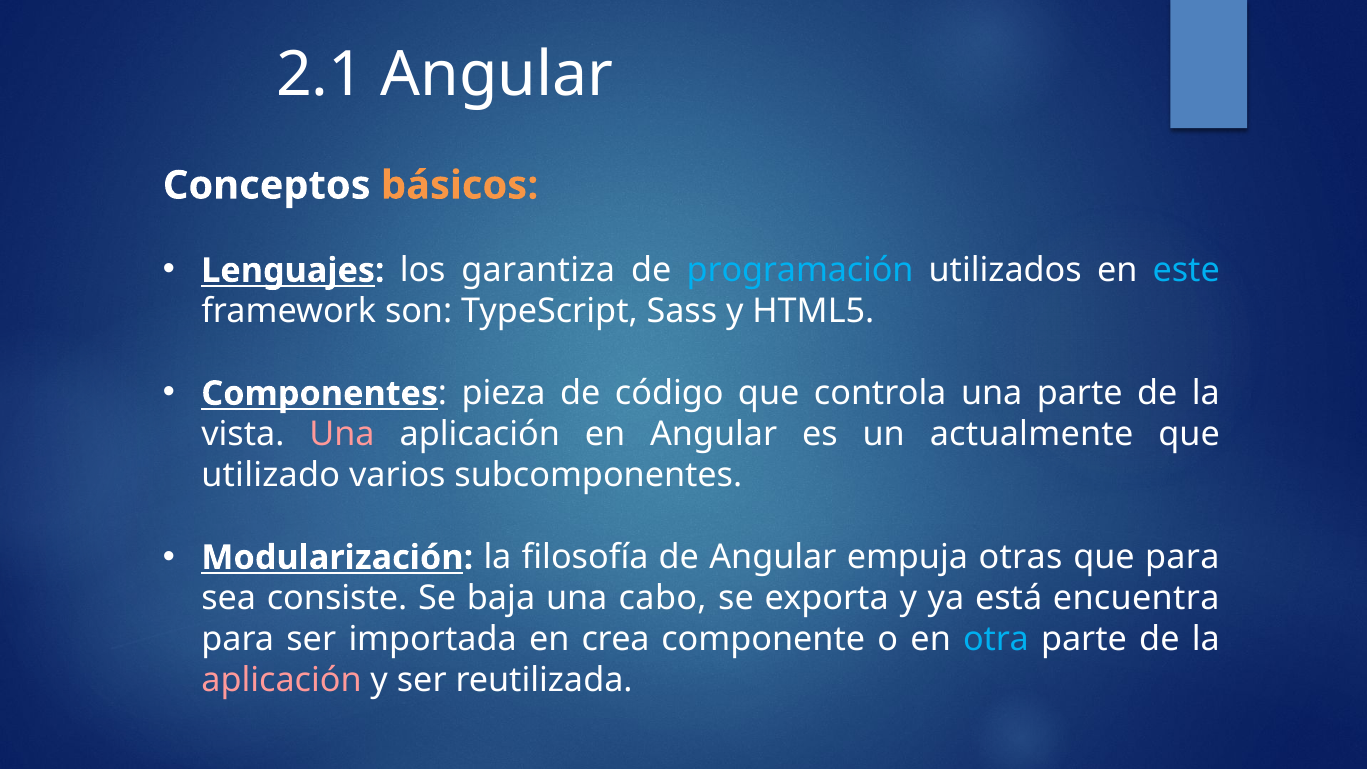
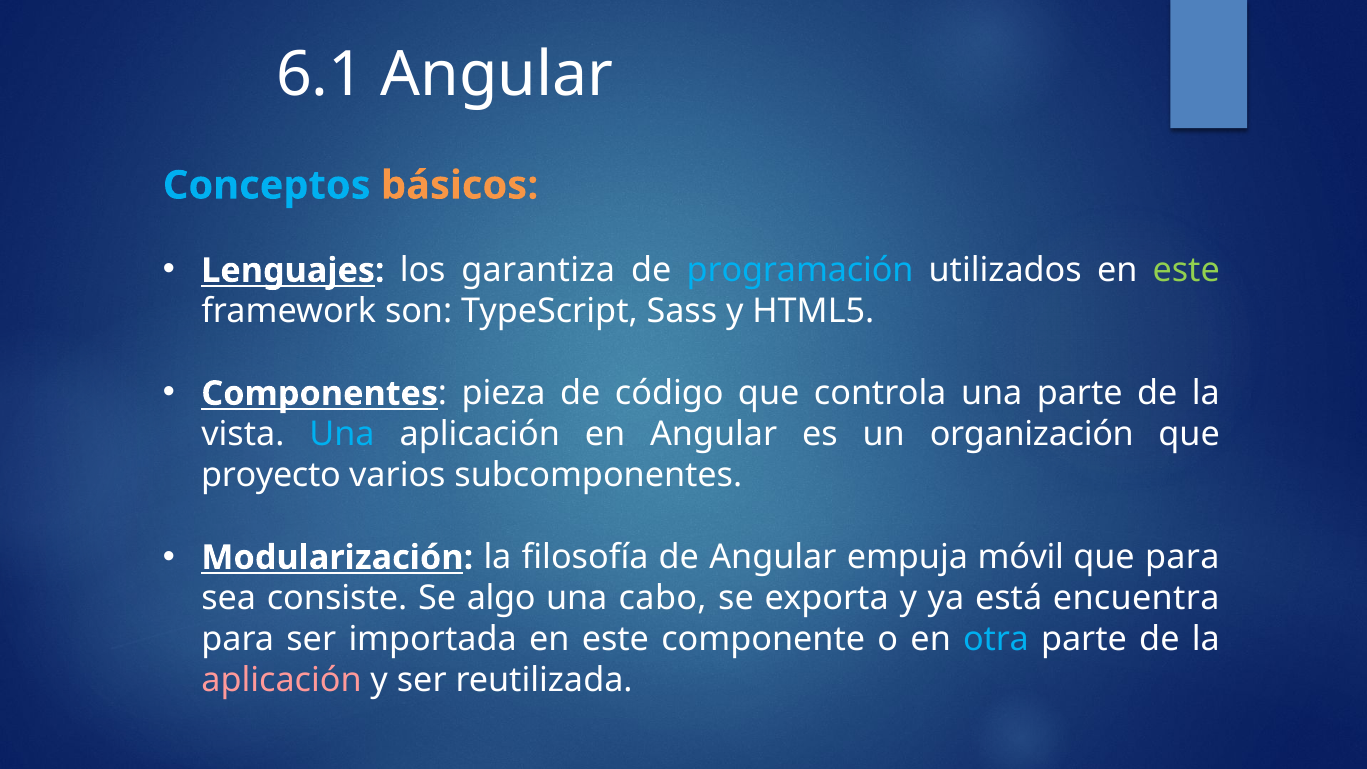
2.1: 2.1 -> 6.1
Conceptos colour: white -> light blue
este at (1186, 270) colour: light blue -> light green
Una at (342, 435) colour: pink -> light blue
actualmente: actualmente -> organización
utilizado: utilizado -> proyecto
otras: otras -> móvil
baja: baja -> algo
importada en crea: crea -> este
